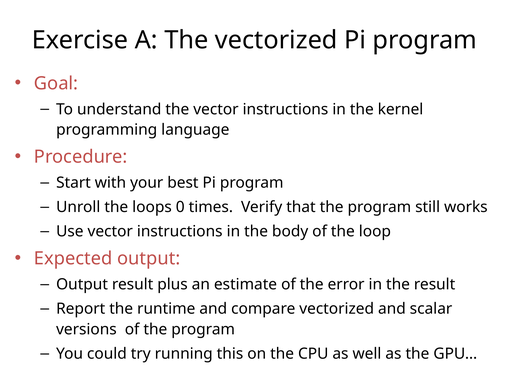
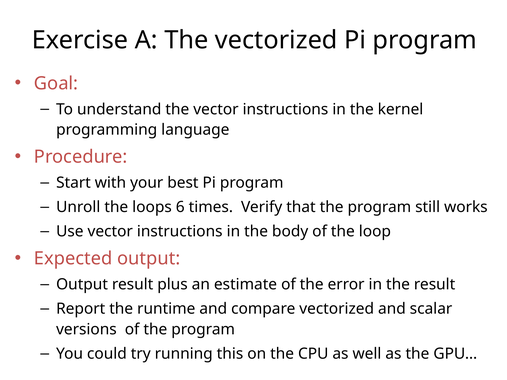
0: 0 -> 6
